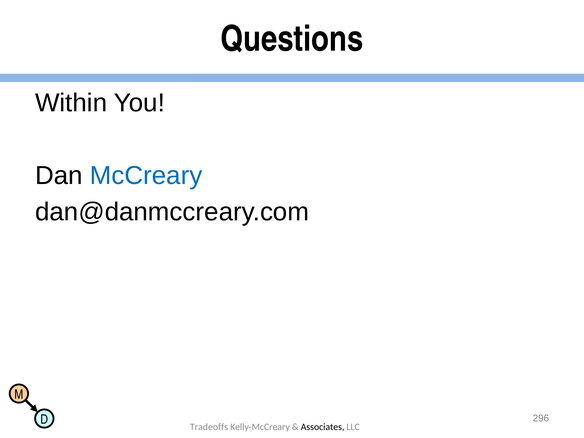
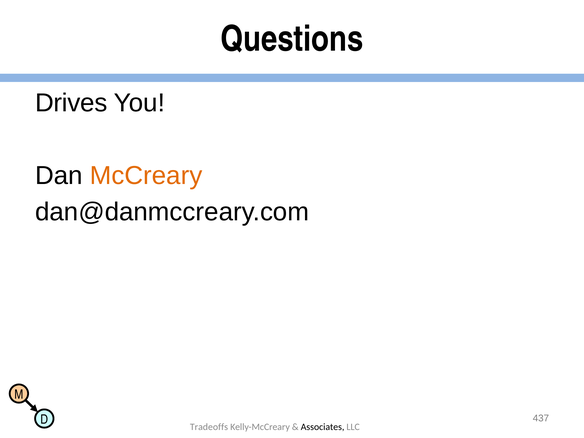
Within: Within -> Drives
McCreary colour: blue -> orange
296: 296 -> 437
